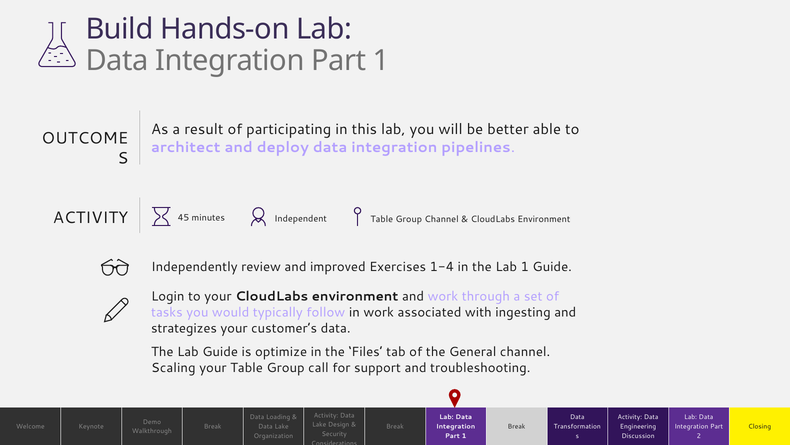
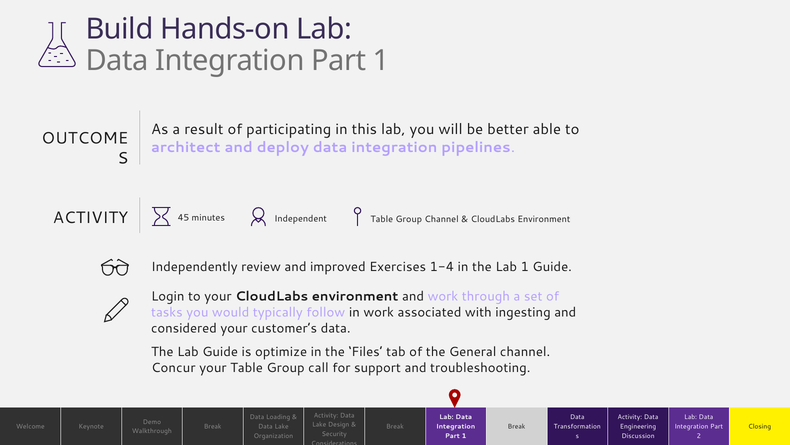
strategizes: strategizes -> considered
Scaling: Scaling -> Concur
